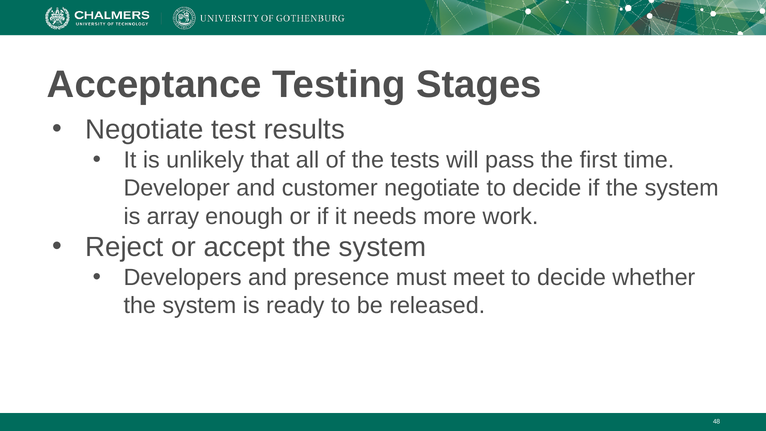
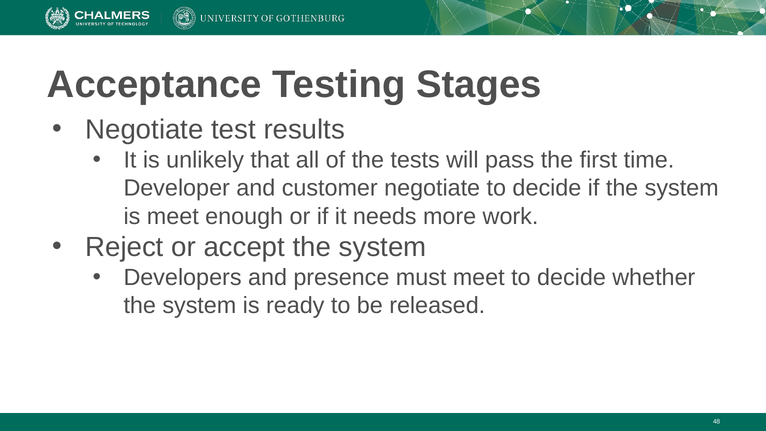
is array: array -> meet
